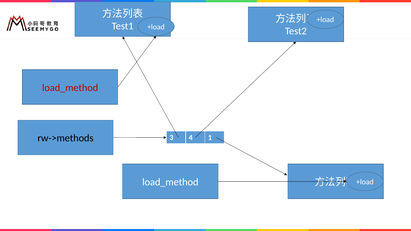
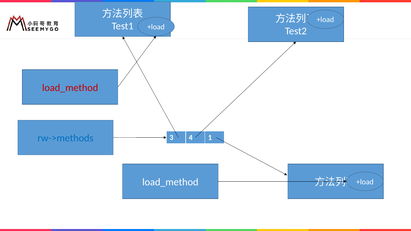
rw->methods colour: black -> blue
